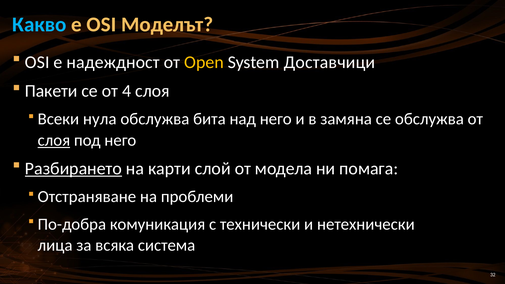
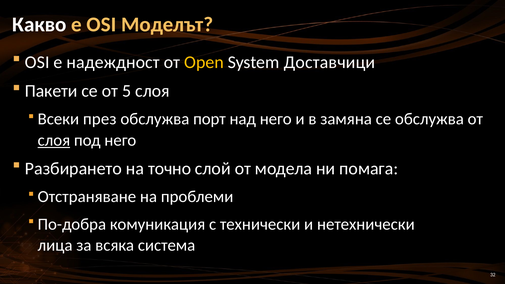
Какво colour: light blue -> white
4: 4 -> 5
нула: нула -> през
бита: бита -> порт
Разбирането underline: present -> none
карти: карти -> точно
